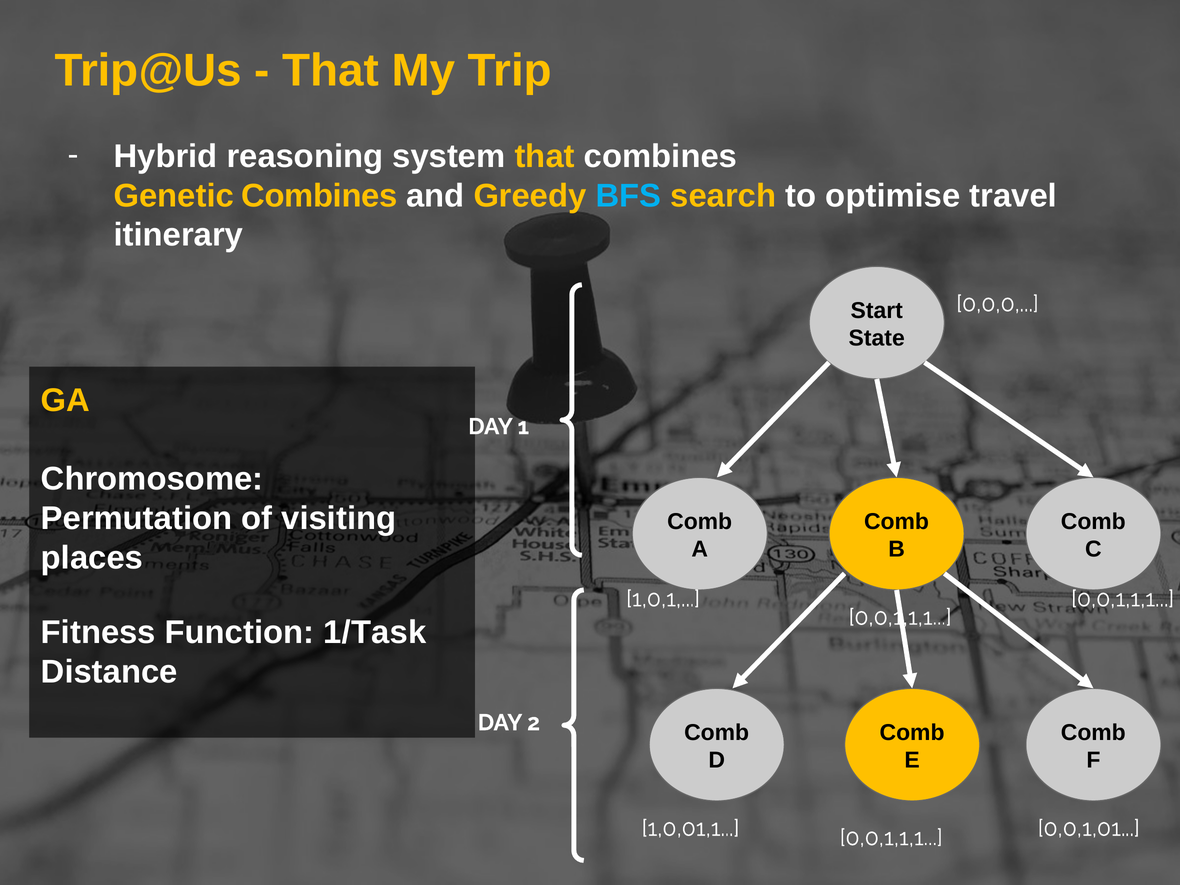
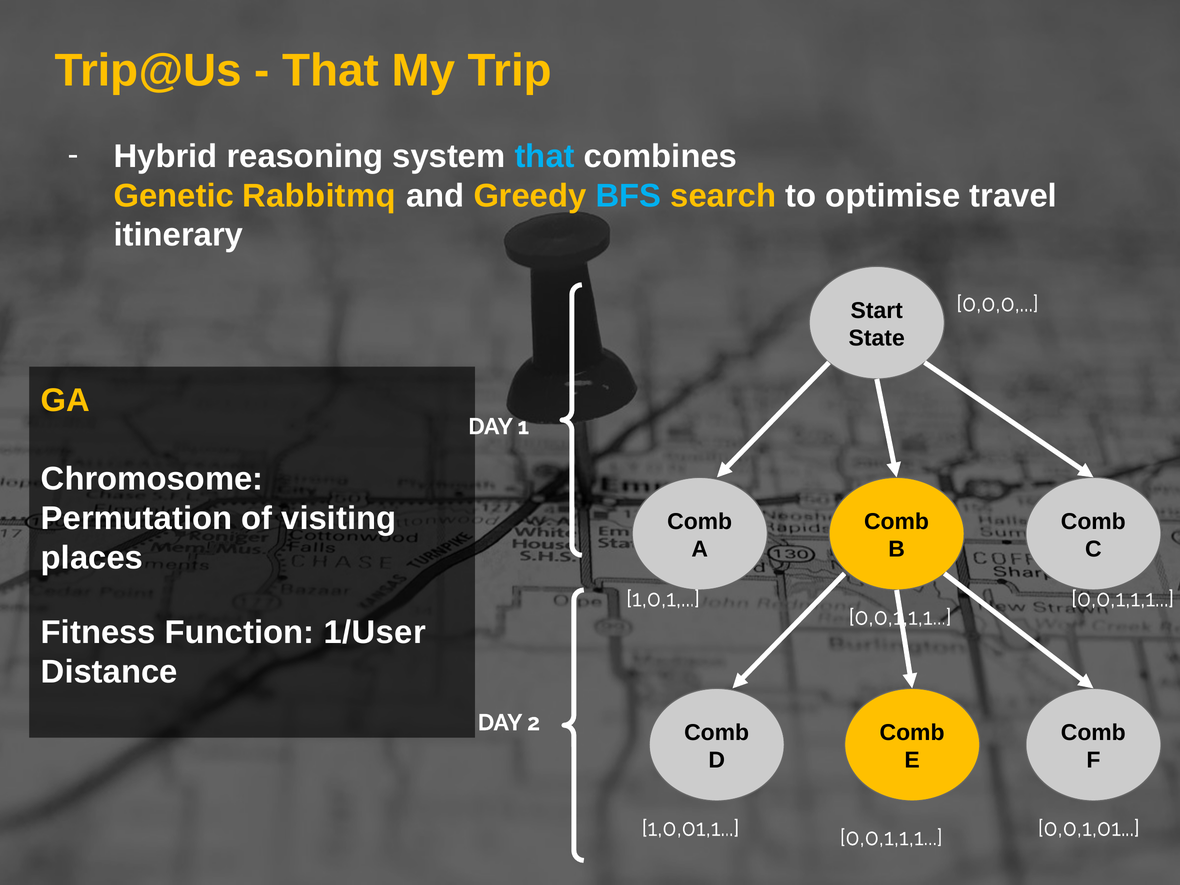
that at (545, 156) colour: yellow -> light blue
Genetic Combines: Combines -> Rabbitmq
1/Task: 1/Task -> 1/User
